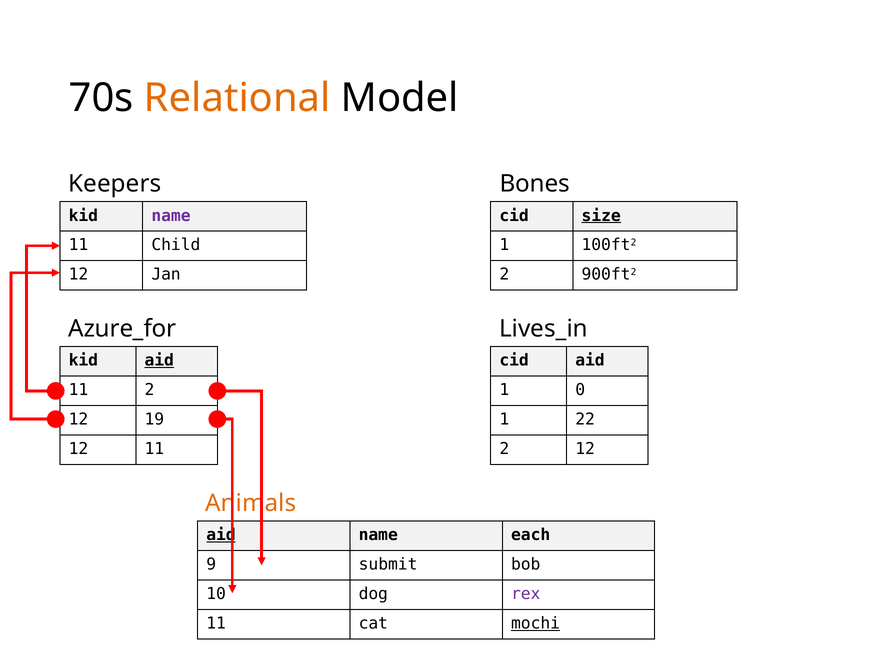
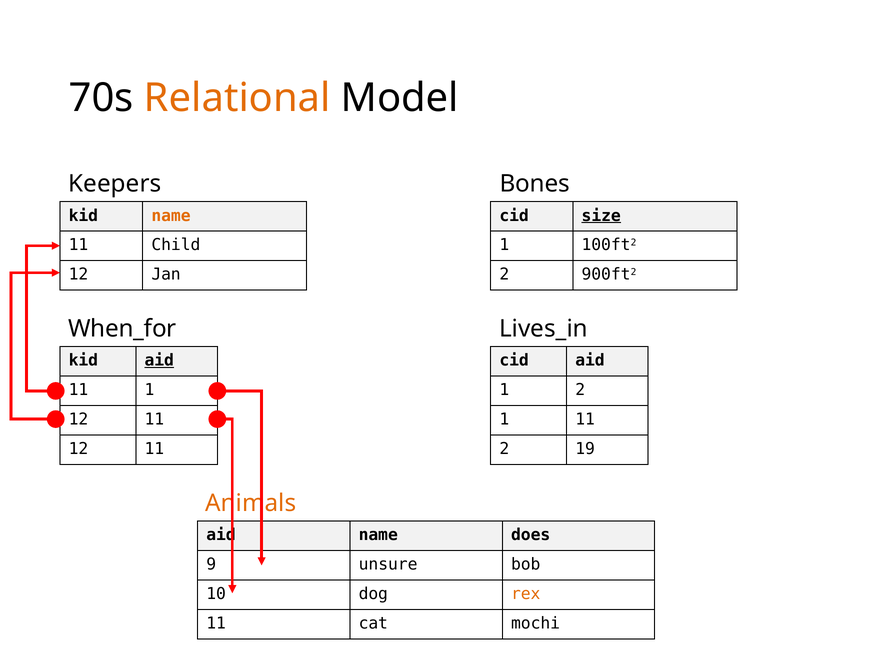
name at (171, 216) colour: purple -> orange
Azure_for: Azure_for -> When_for
11 2: 2 -> 1
1 0: 0 -> 2
19 at (154, 419): 19 -> 11
1 22: 22 -> 11
12 at (585, 449): 12 -> 19
aid at (221, 535) underline: present -> none
each: each -> does
submit: submit -> unsure
rex colour: purple -> orange
mochi underline: present -> none
